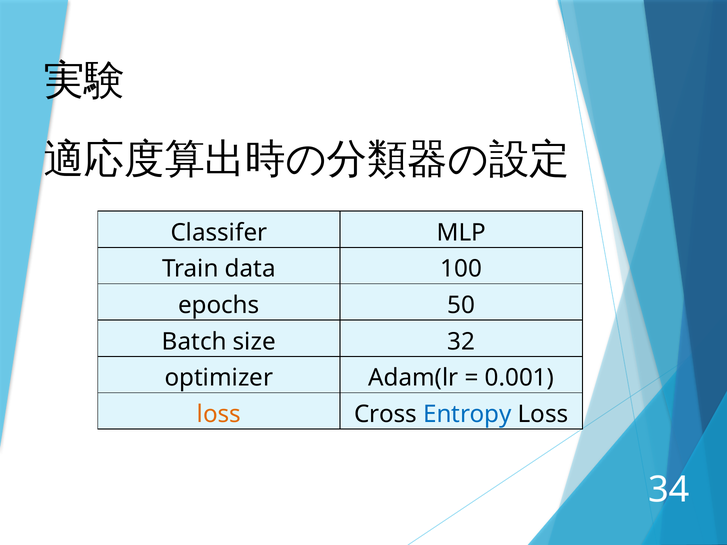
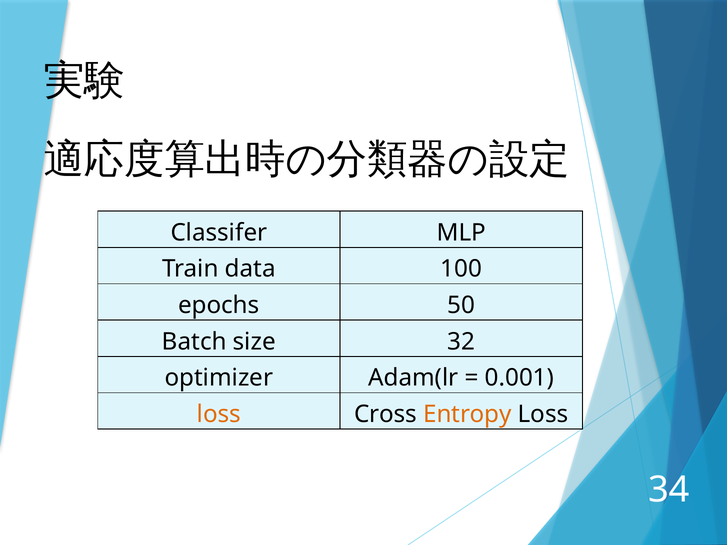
Entropy colour: blue -> orange
